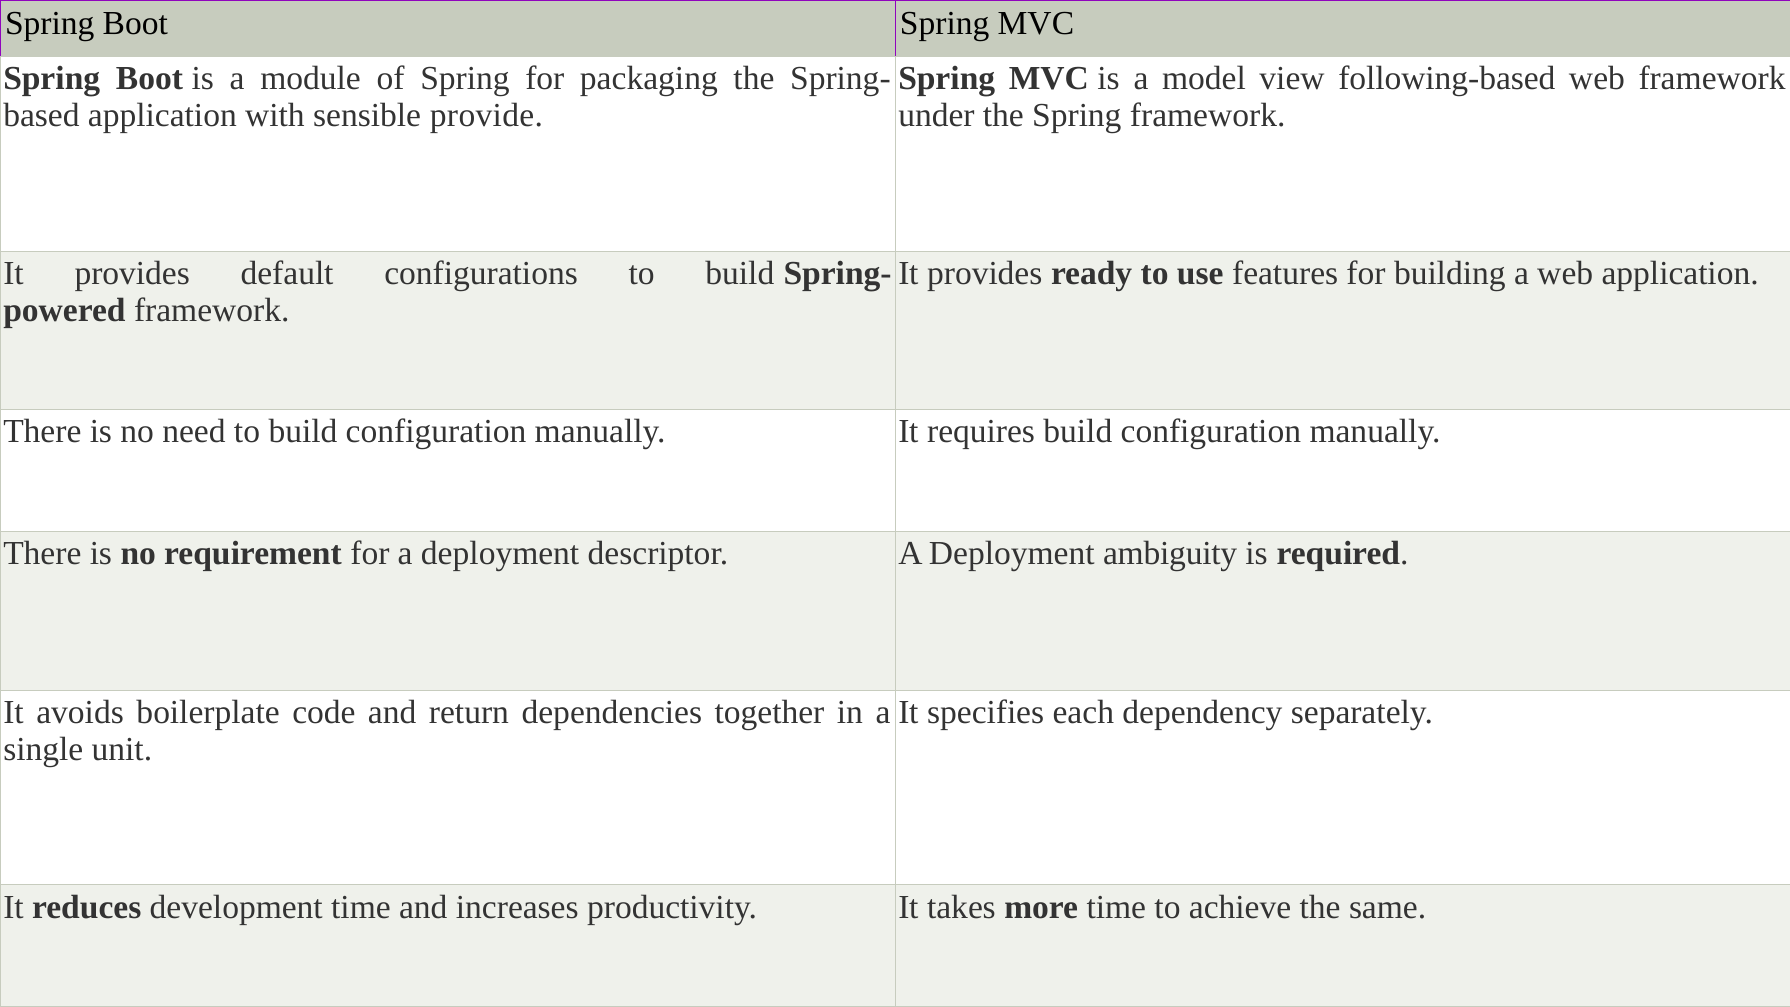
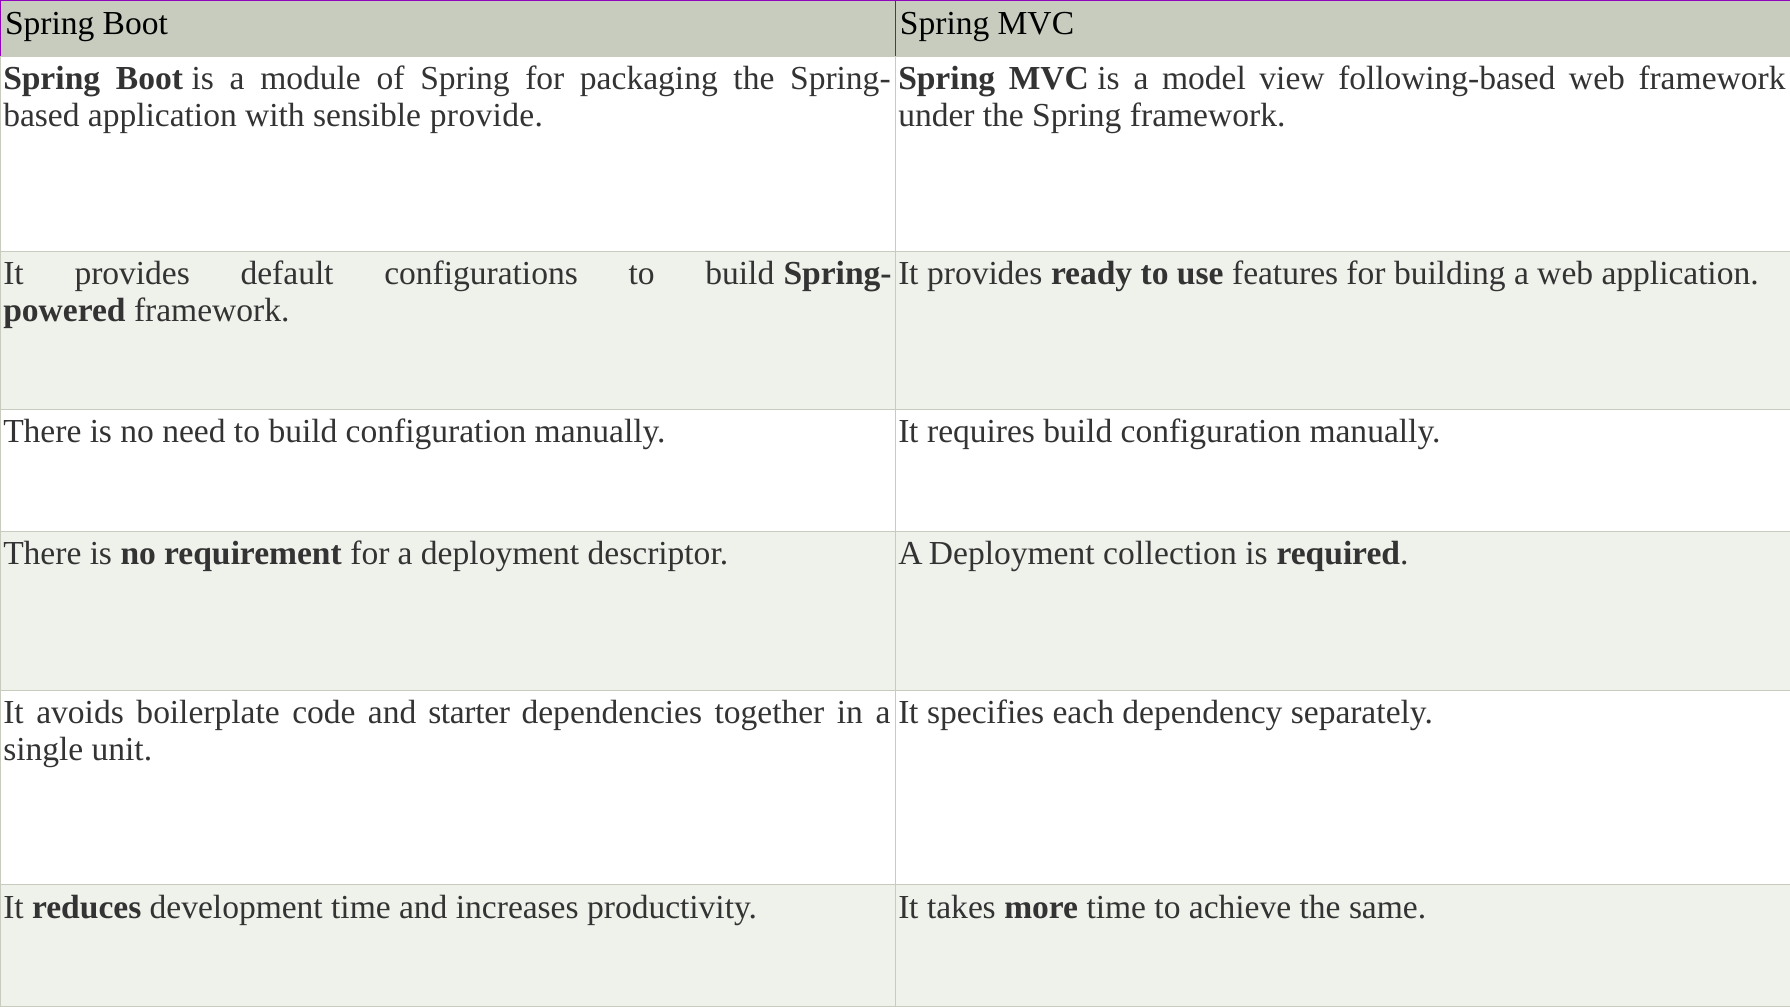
ambiguity: ambiguity -> collection
return: return -> starter
